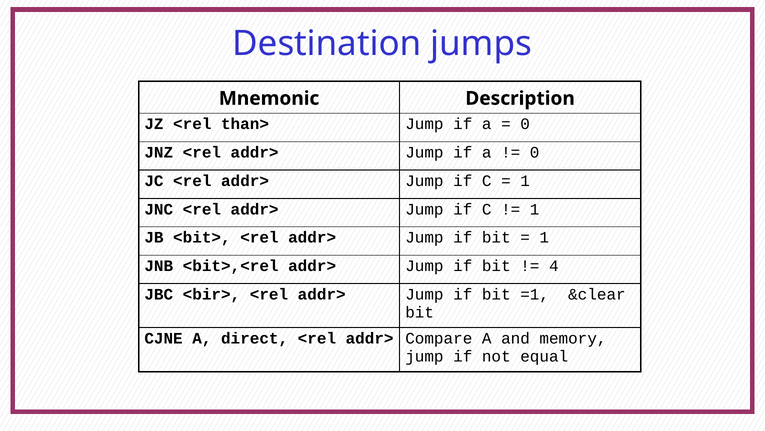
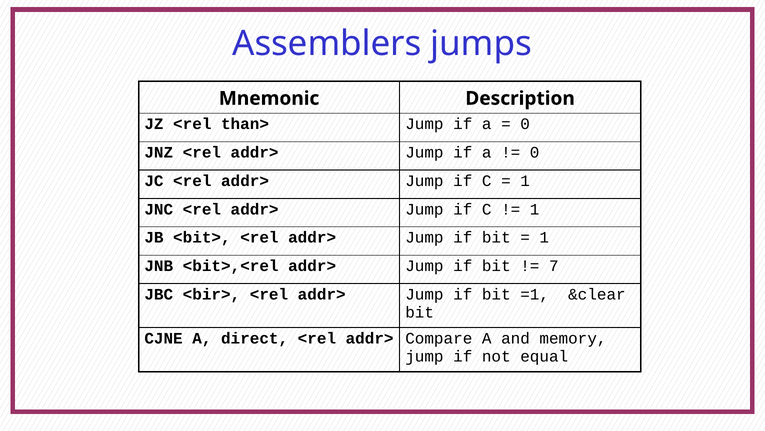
Destination: Destination -> Assemblers
4: 4 -> 7
